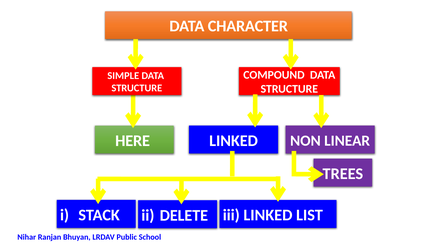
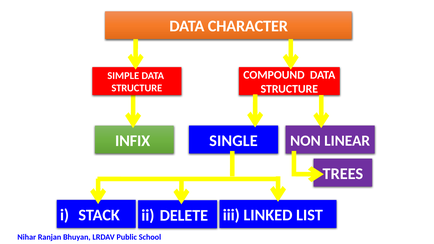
HERE: HERE -> INFIX
LINKED at (234, 141): LINKED -> SINGLE
